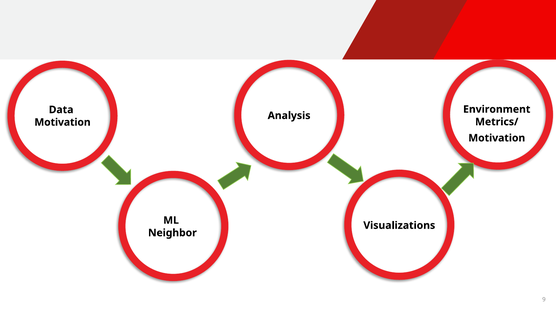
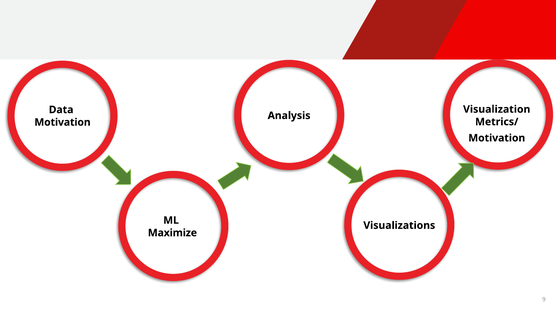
Environment: Environment -> Visualization
Neighbor: Neighbor -> Maximize
